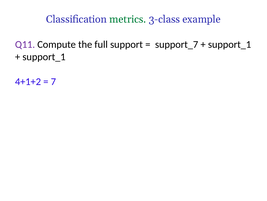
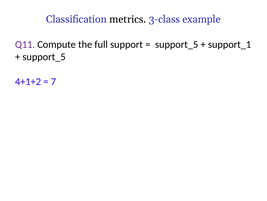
metrics colour: green -> black
support_7 at (177, 44): support_7 -> support_5
support_1 at (44, 57): support_1 -> support_5
